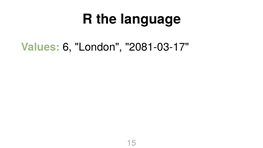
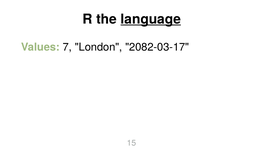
language underline: none -> present
6: 6 -> 7
2081-03-17: 2081-03-17 -> 2082-03-17
